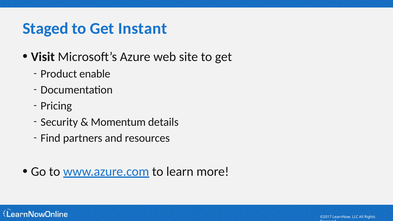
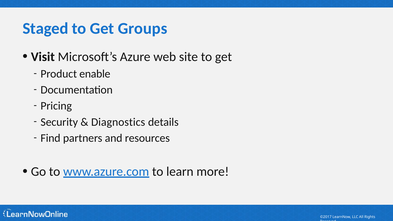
Instant: Instant -> Groups
Momentum: Momentum -> Diagnostics
